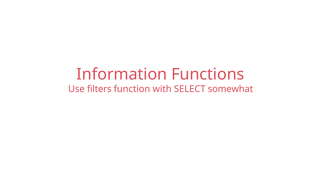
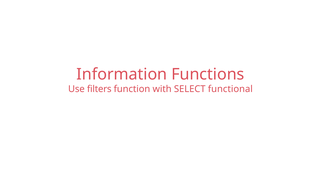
somewhat: somewhat -> functional
